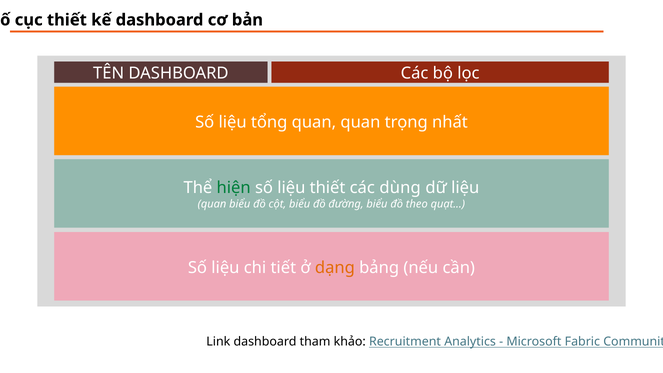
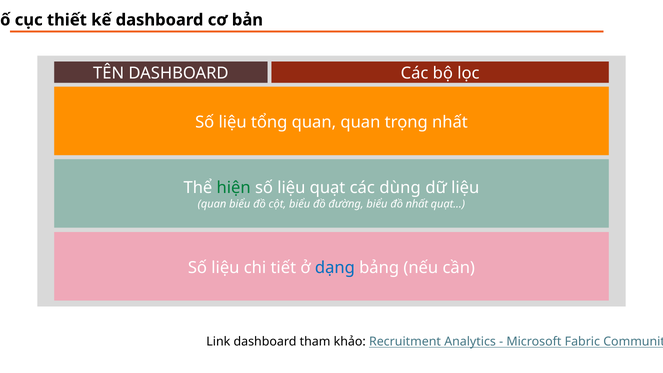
liệu thiết: thiết -> quạt
đồ theo: theo -> nhất
dạng colour: orange -> blue
